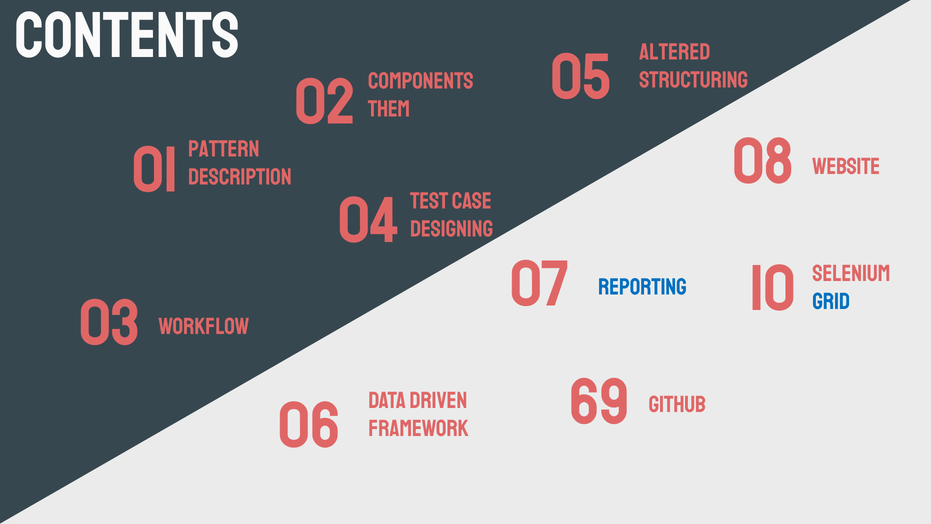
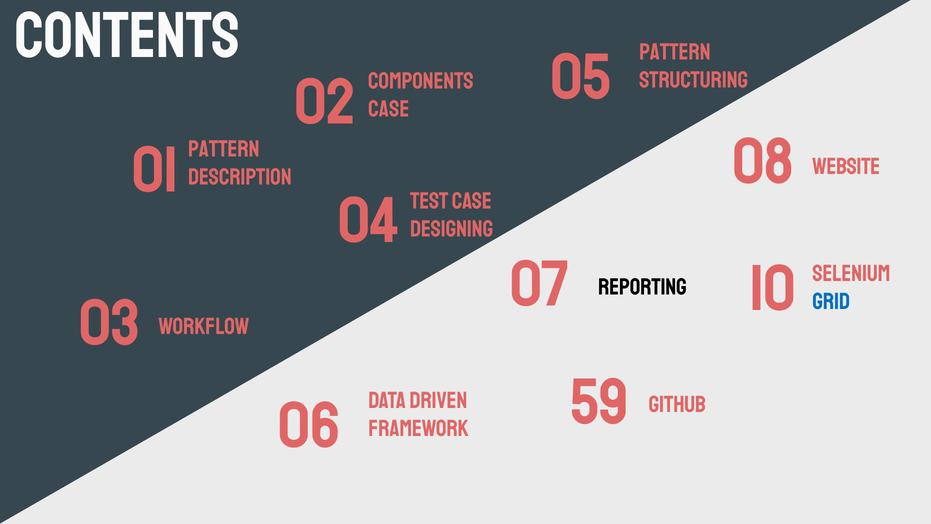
ALTERED at (675, 52): ALTERED -> PATTERN
them at (389, 109): them -> case
Reporting colour: blue -> black
69: 69 -> 59
